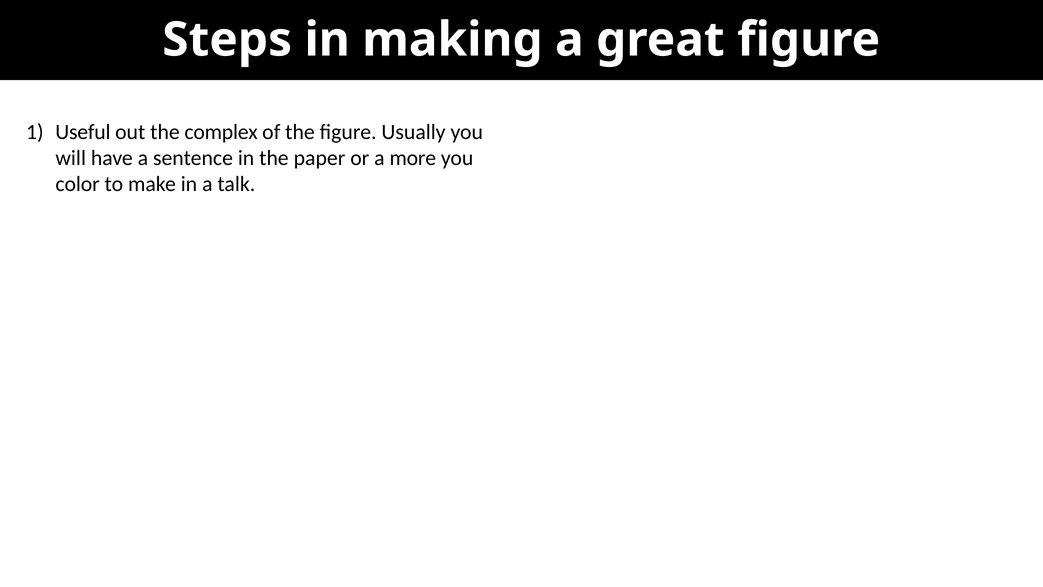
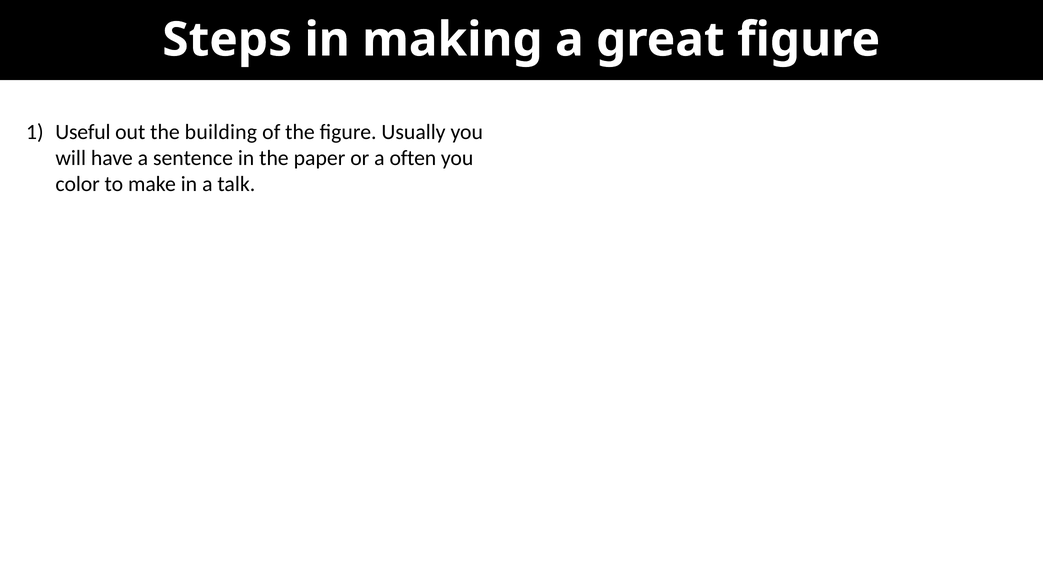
complex: complex -> building
more: more -> often
